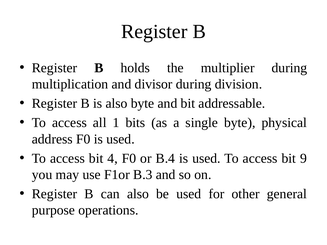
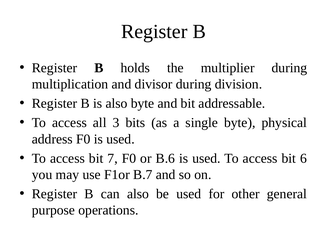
1: 1 -> 3
4: 4 -> 7
B.4: B.4 -> B.6
9: 9 -> 6
B.3: B.3 -> B.7
